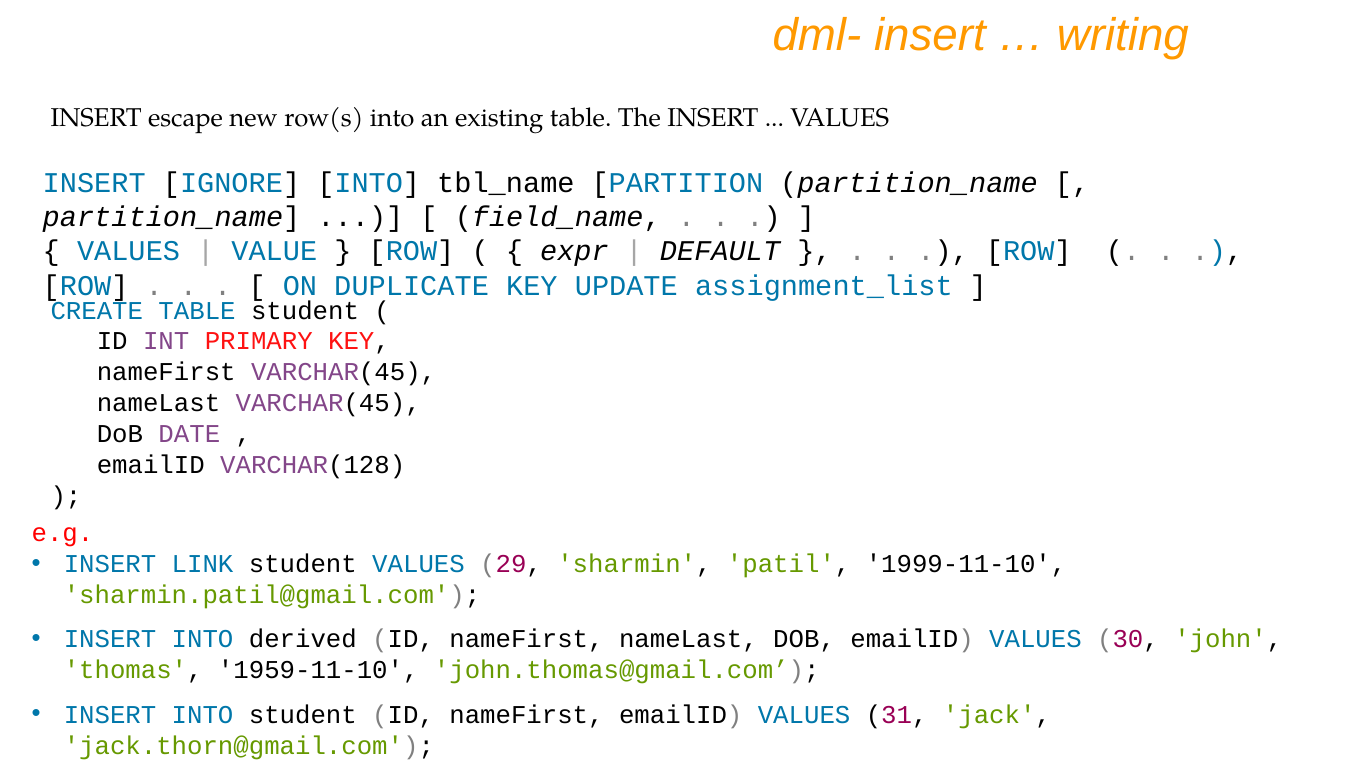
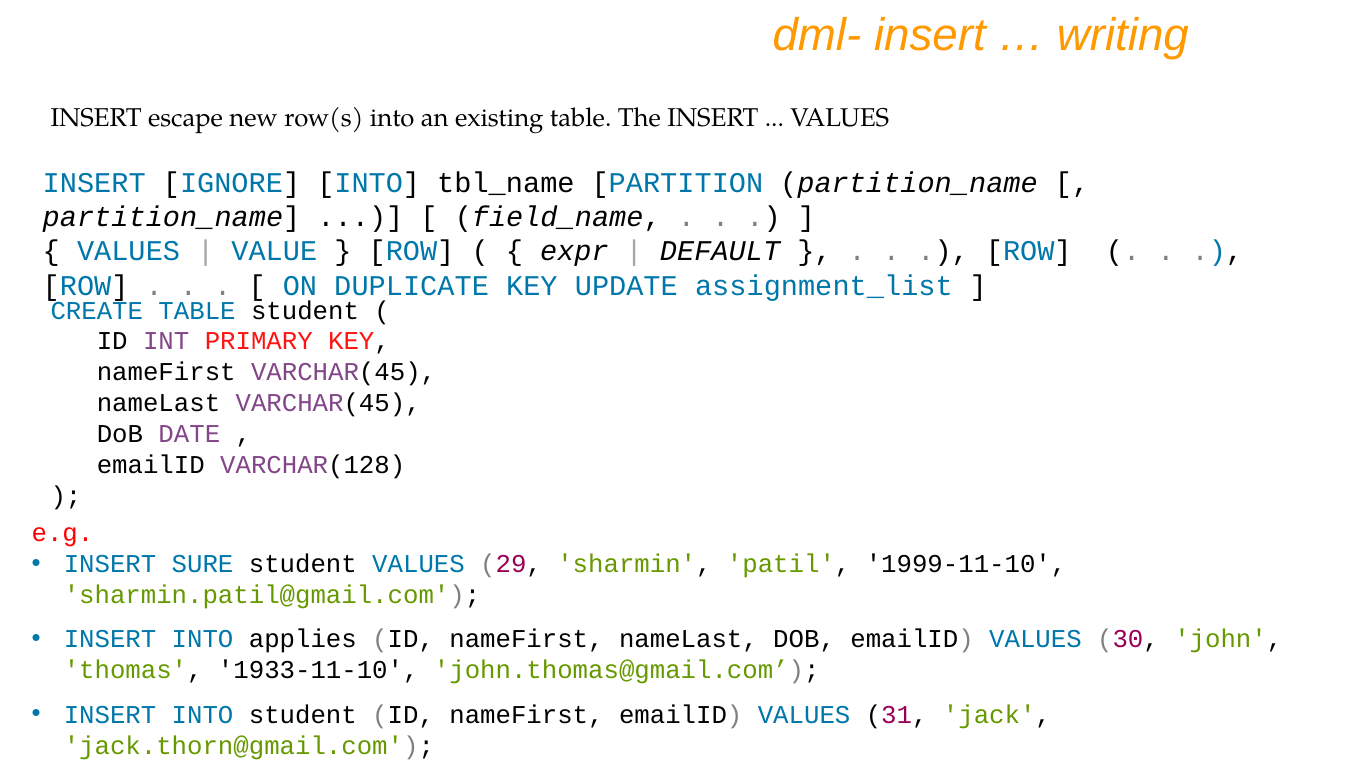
LINK: LINK -> SURE
derived: derived -> applies
1959-11-10: 1959-11-10 -> 1933-11-10
